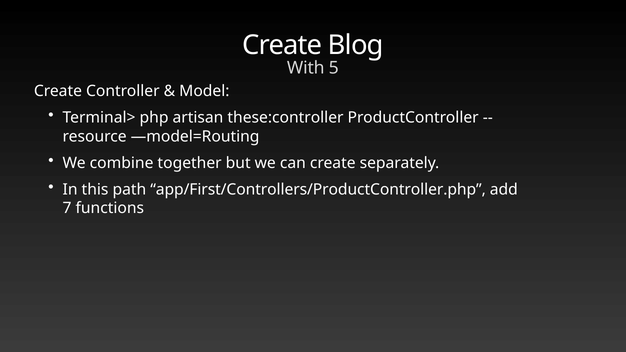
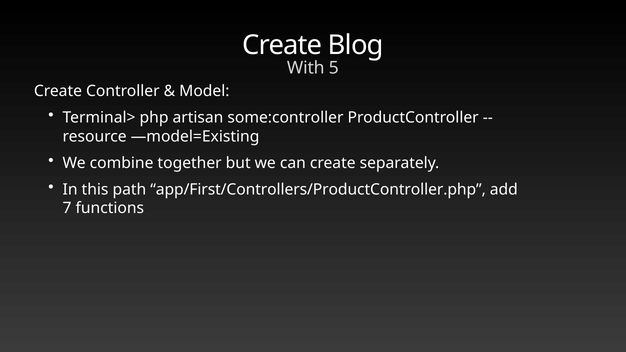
these:controller: these:controller -> some:controller
—model=Routing: —model=Routing -> —model=Existing
